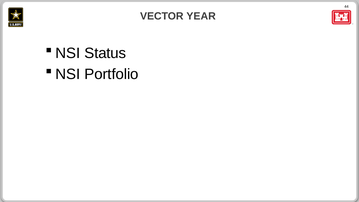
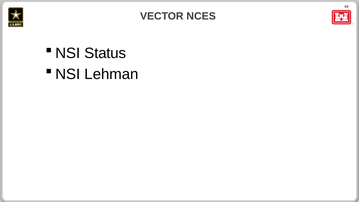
YEAR: YEAR -> NCES
Portfolio: Portfolio -> Lehman
